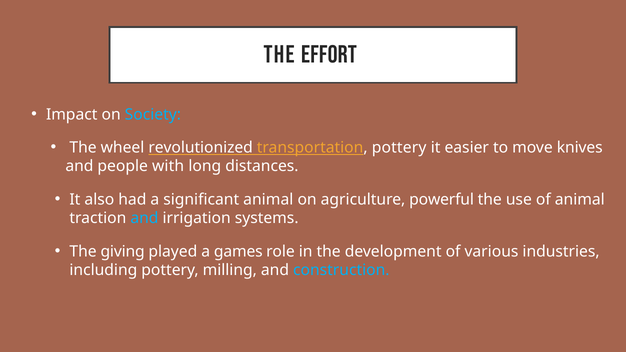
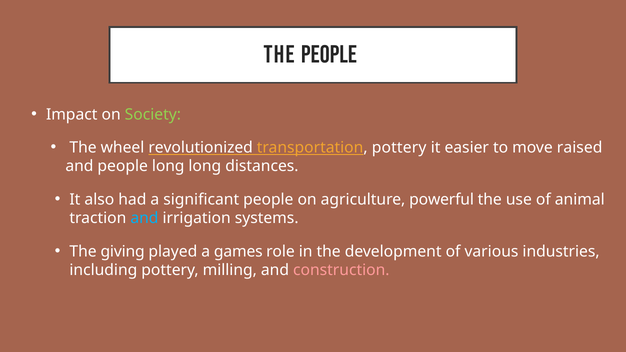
THE EFFORT: EFFORT -> PEOPLE
Society colour: light blue -> light green
knives: knives -> raised
people with: with -> long
significant animal: animal -> people
construction colour: light blue -> pink
